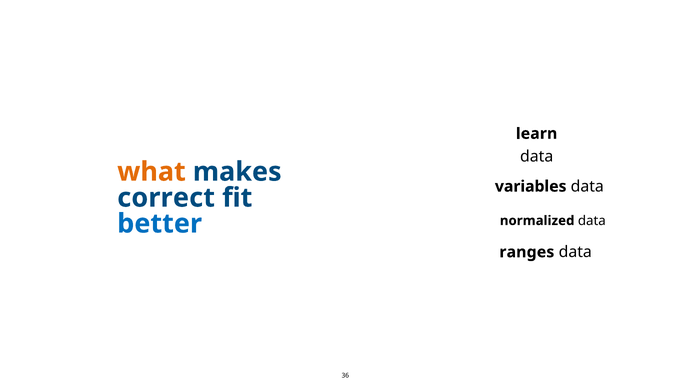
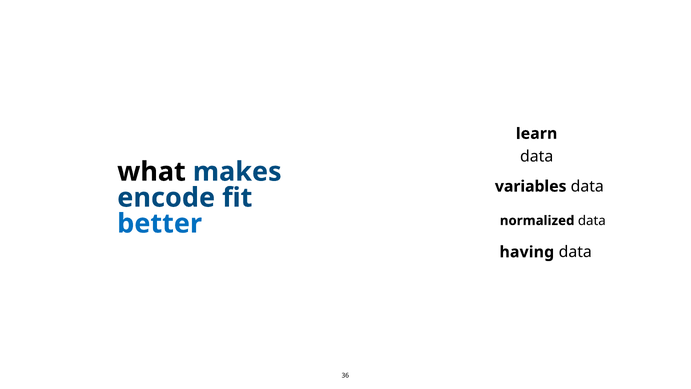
what colour: orange -> black
correct: correct -> encode
ranges: ranges -> having
